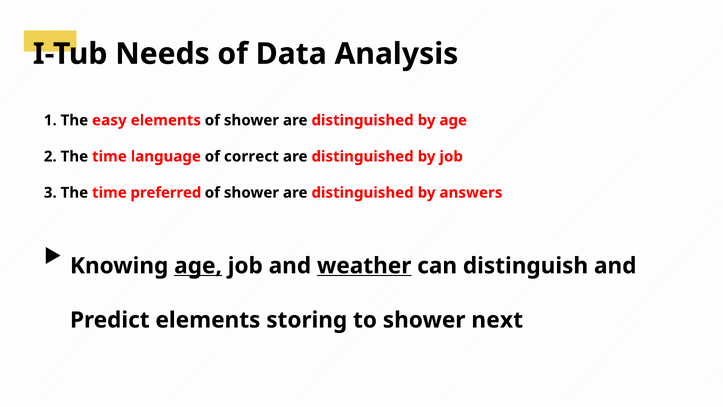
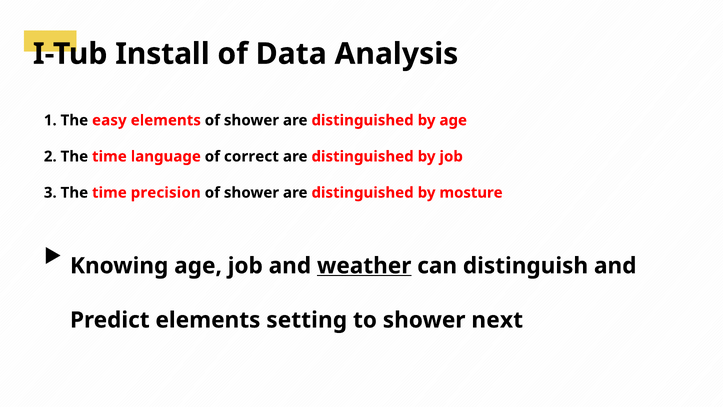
Needs: Needs -> Install
preferred: preferred -> precision
answers: answers -> mosture
age at (198, 266) underline: present -> none
storing: storing -> setting
